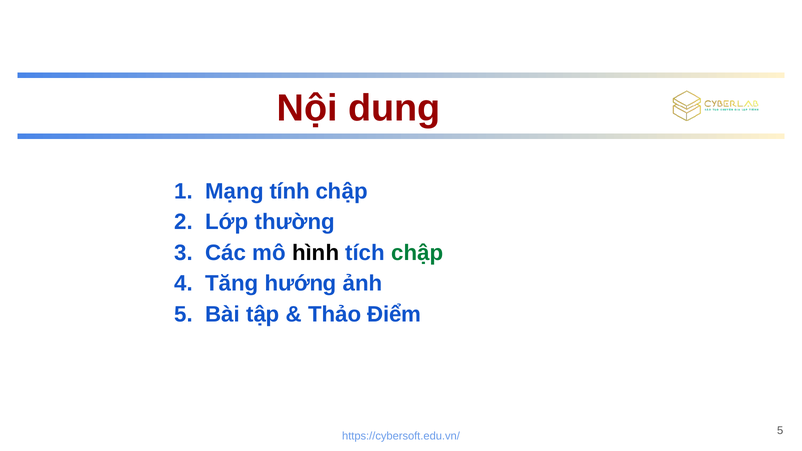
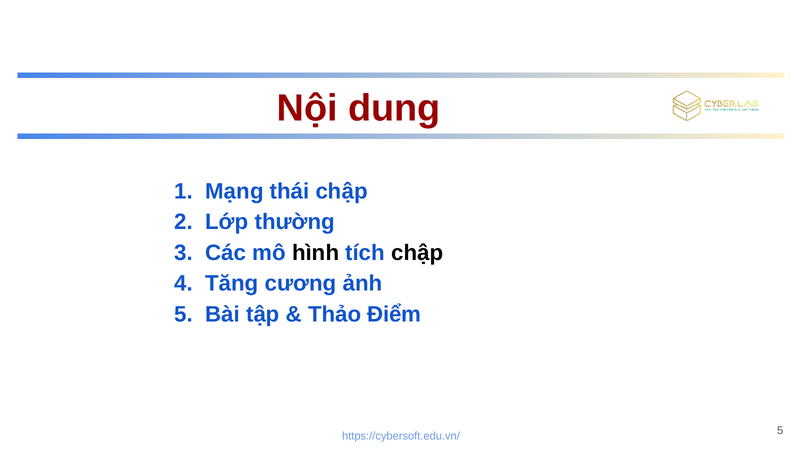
tính: tính -> thái
chập at (417, 253) colour: green -> black
hướng: hướng -> cương
